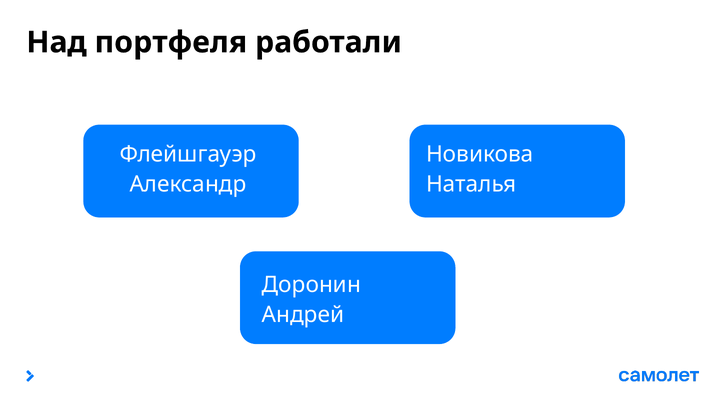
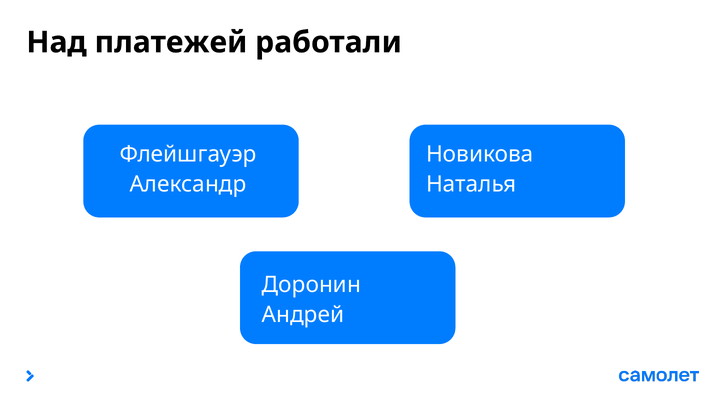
Над портфеля: портфеля -> платежей
